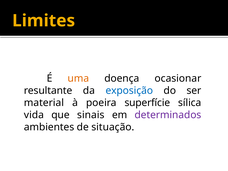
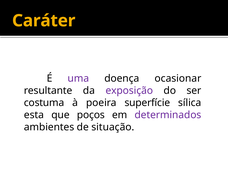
Limites: Limites -> Caráter
uma colour: orange -> purple
exposição colour: blue -> purple
material: material -> costuma
vida: vida -> esta
sinais: sinais -> poços
